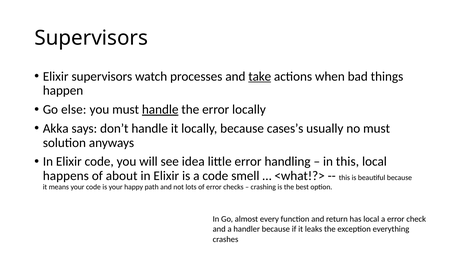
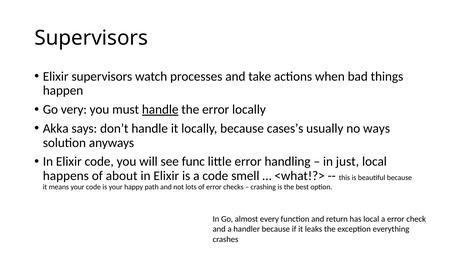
take underline: present -> none
else: else -> very
no must: must -> ways
idea: idea -> func
in this: this -> just
